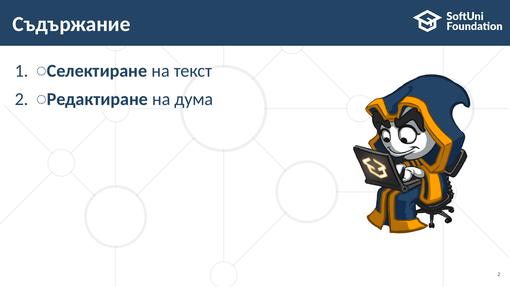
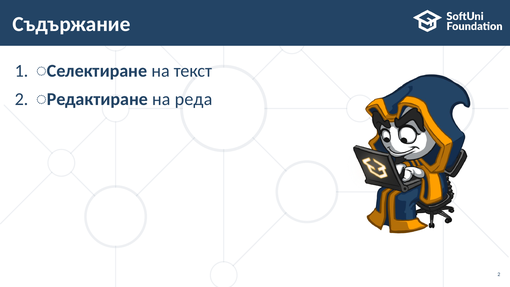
дума: дума -> реда
